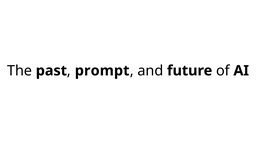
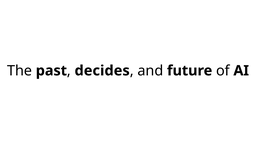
prompt: prompt -> decides
